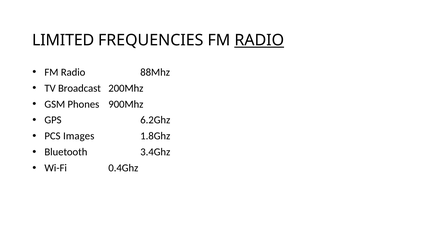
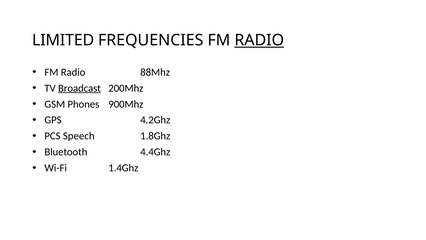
Broadcast underline: none -> present
6.2Ghz: 6.2Ghz -> 4.2Ghz
Images: Images -> Speech
3.4Ghz: 3.4Ghz -> 4.4Ghz
0.4Ghz: 0.4Ghz -> 1.4Ghz
